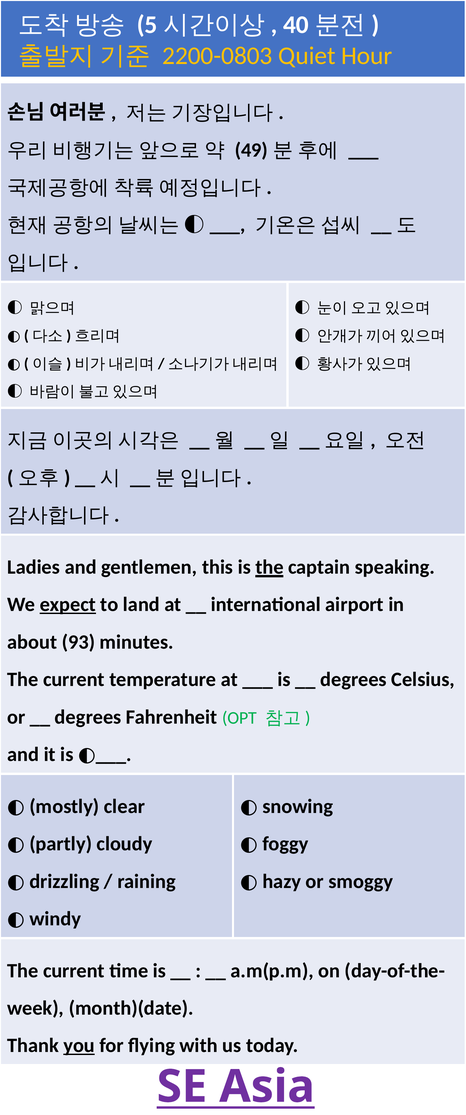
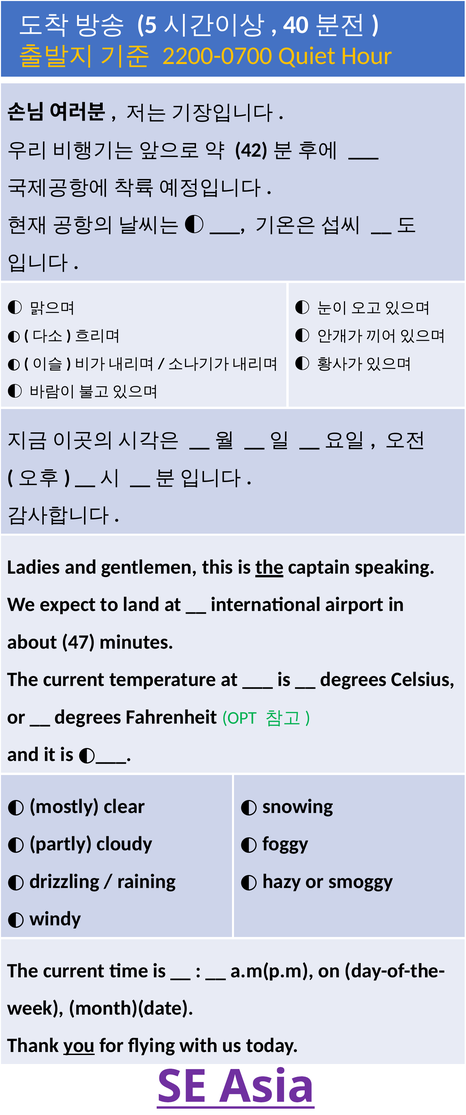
2200-0803: 2200-0803 -> 2200-0700
49: 49 -> 42
expect underline: present -> none
93: 93 -> 47
